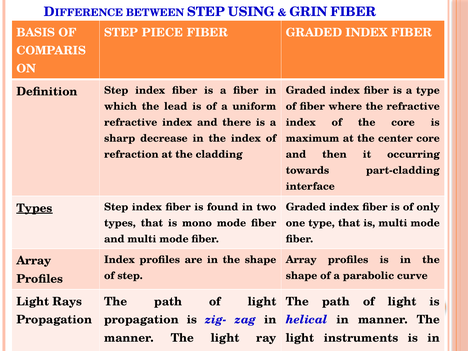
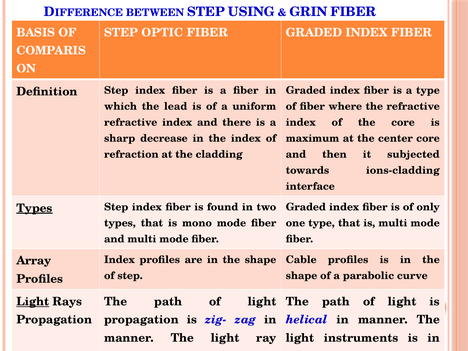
PIECE: PIECE -> OPTIC
occurring: occurring -> subjected
part-cladding: part-cladding -> ions-cladding
Array at (301, 260): Array -> Cable
Light at (33, 302) underline: none -> present
